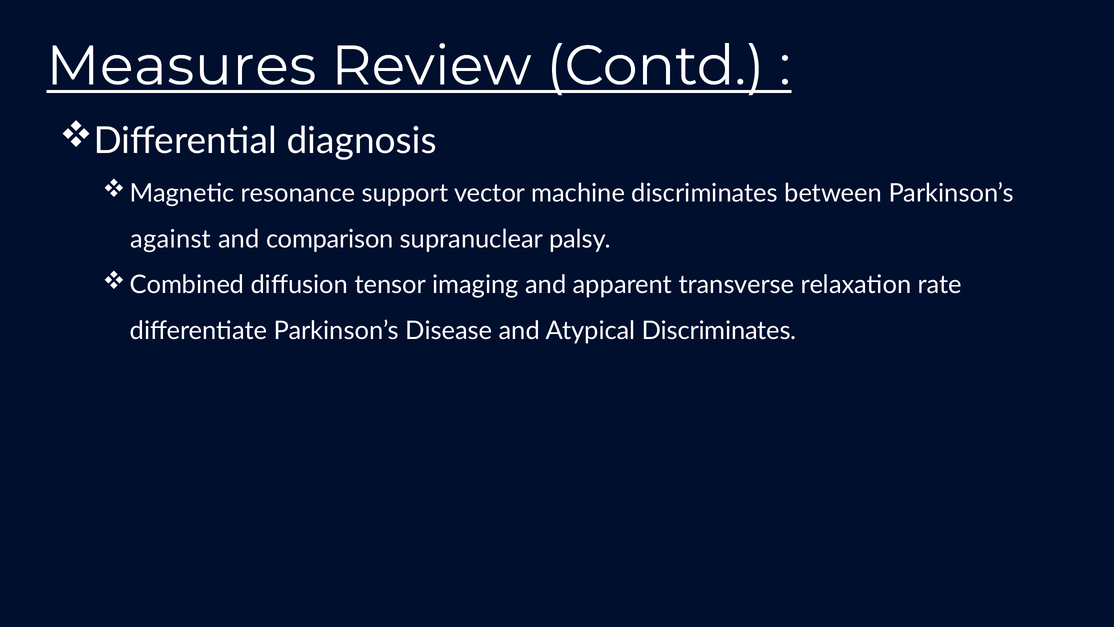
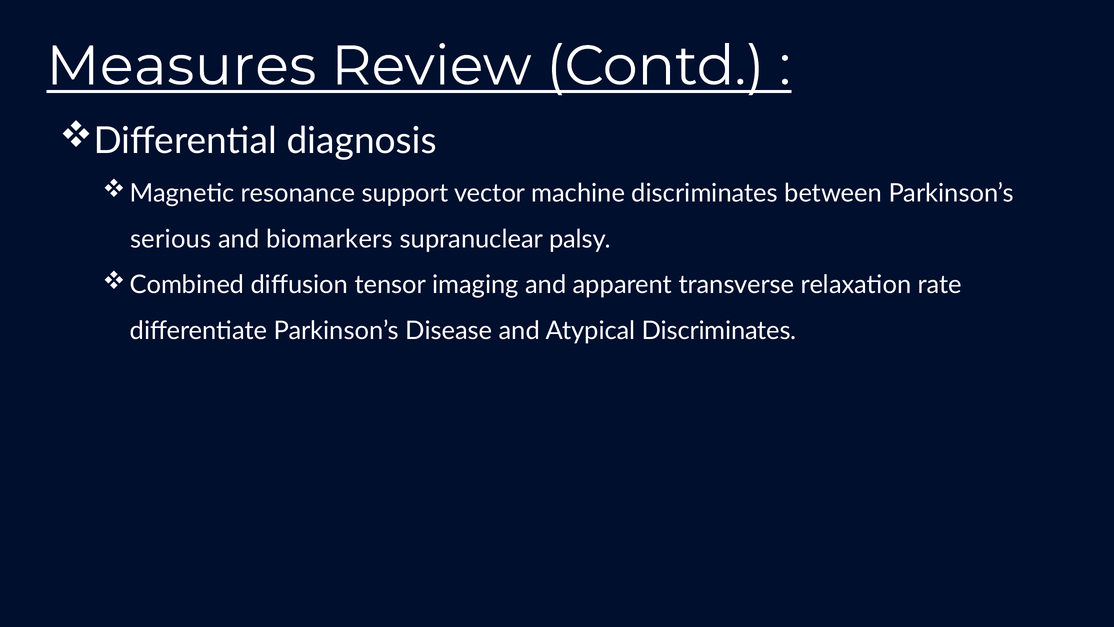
against: against -> serious
comparison: comparison -> biomarkers
